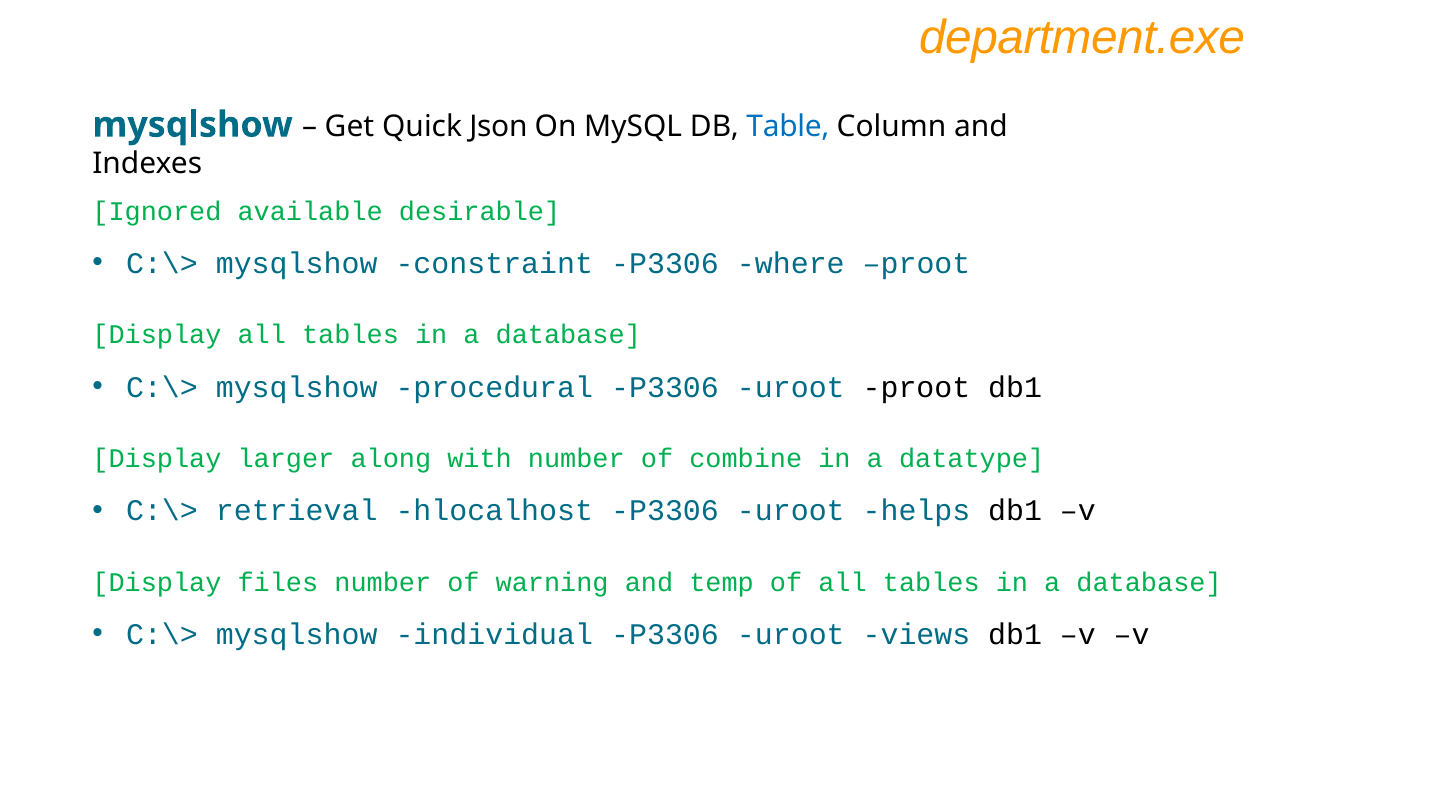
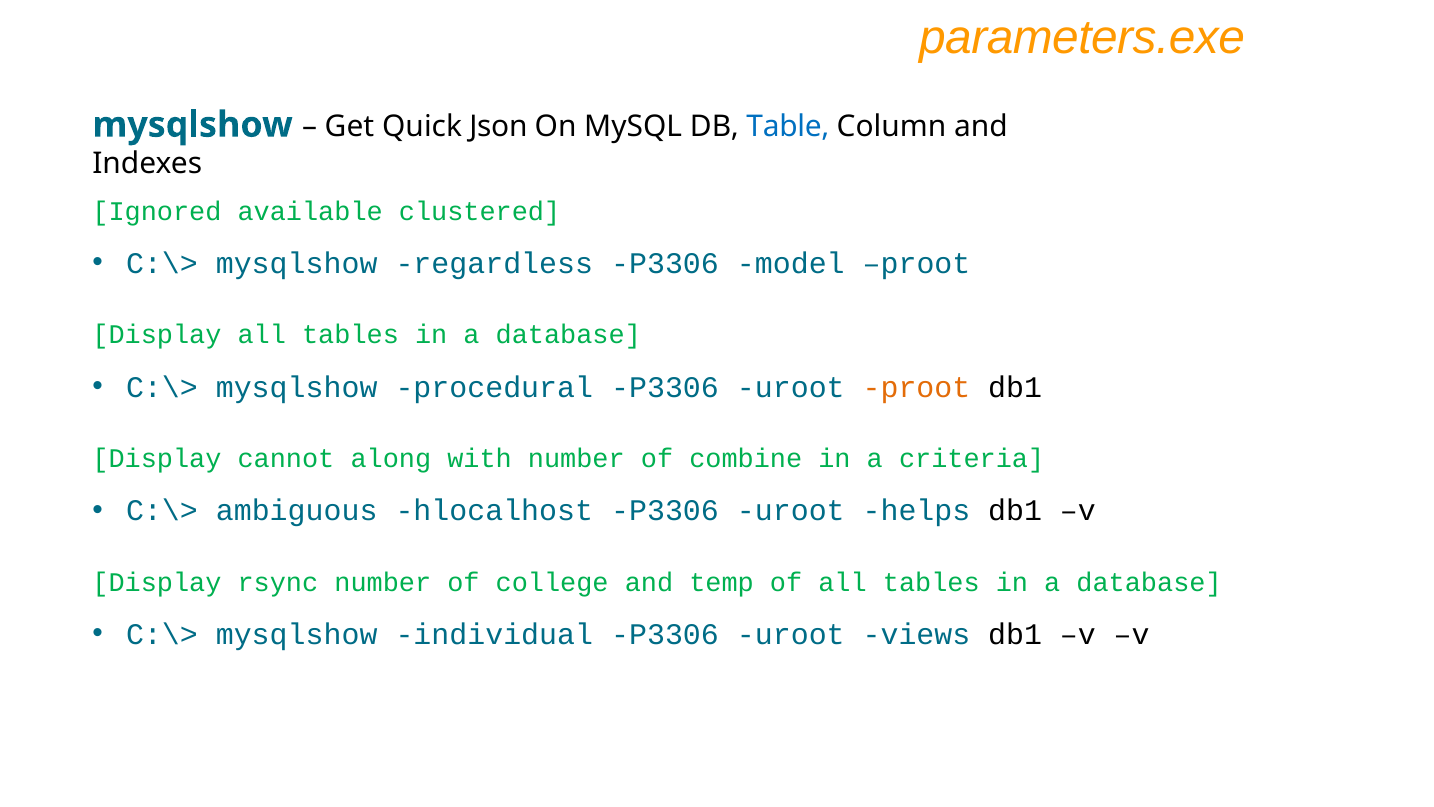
department.exe: department.exe -> parameters.exe
desirable: desirable -> clustered
constraint: constraint -> regardless
where: where -> model
proot at (916, 387) colour: black -> orange
larger: larger -> cannot
datatype: datatype -> criteria
retrieval: retrieval -> ambiguous
files: files -> rsync
warning: warning -> college
